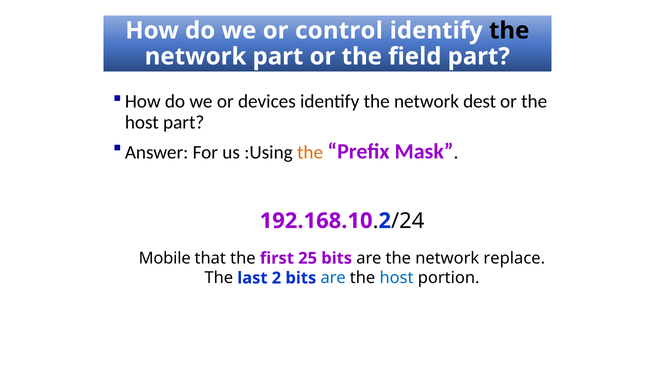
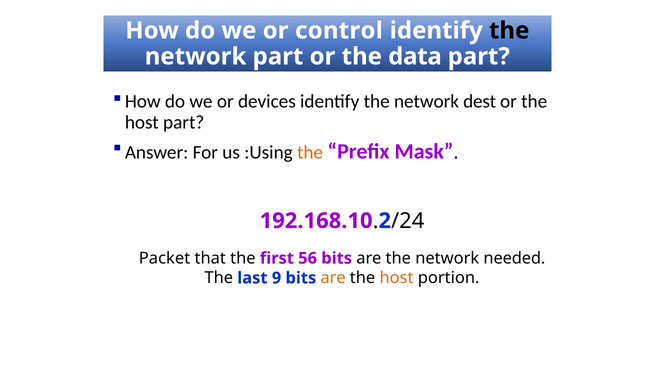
field: field -> data
Mobile: Mobile -> Packet
25: 25 -> 56
replace: replace -> needed
last 2: 2 -> 9
are at (333, 278) colour: blue -> orange
host at (397, 278) colour: blue -> orange
